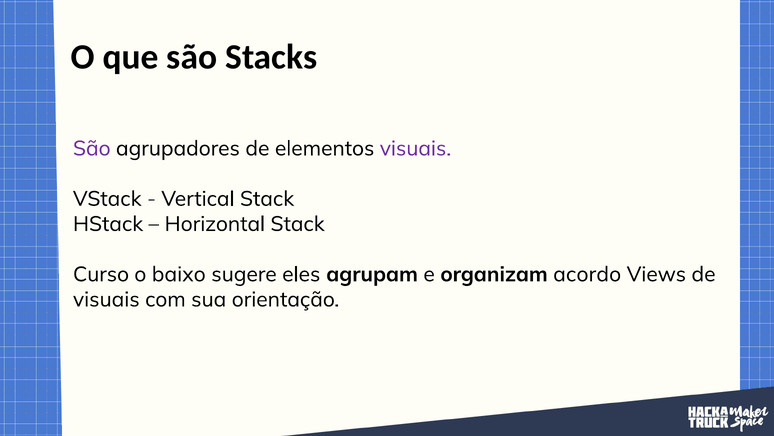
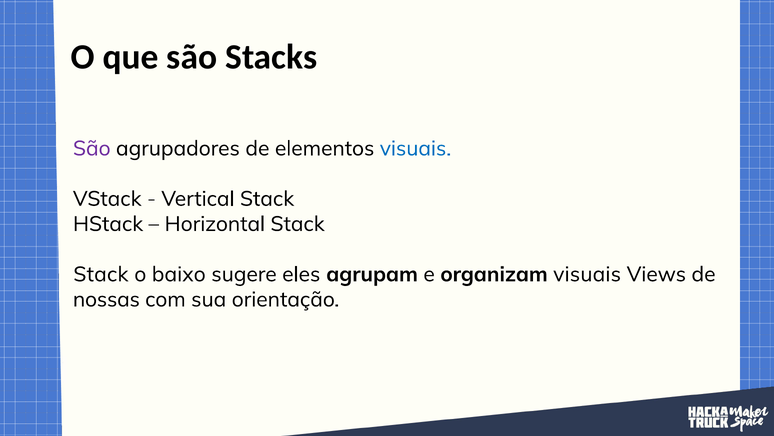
visuais at (415, 148) colour: purple -> blue
Curso at (101, 274): Curso -> Stack
organizam acordo: acordo -> visuais
visuais at (106, 299): visuais -> nossas
